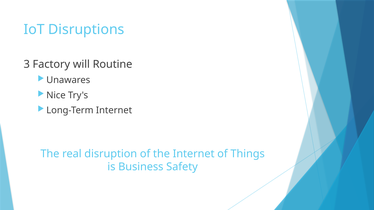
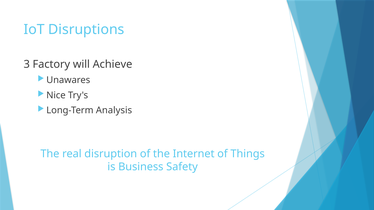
Routine: Routine -> Achieve
Long-Term Internet: Internet -> Analysis
